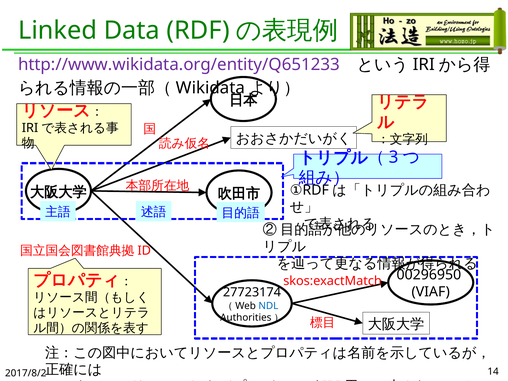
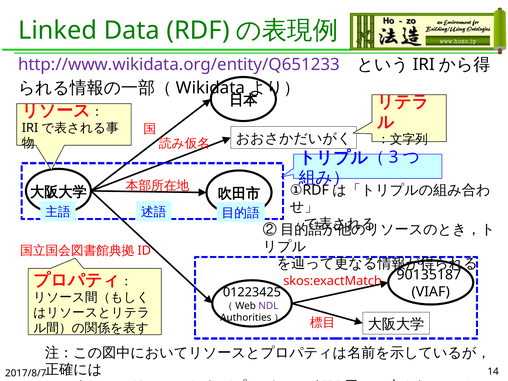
00296950: 00296950 -> 90135187
27723174: 27723174 -> 01223425
NDL colour: blue -> purple
2017/8/2: 2017/8/2 -> 2017/8/7
